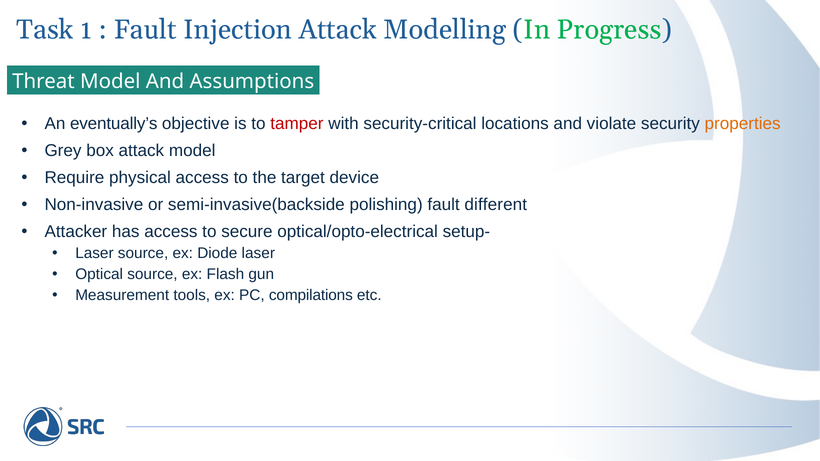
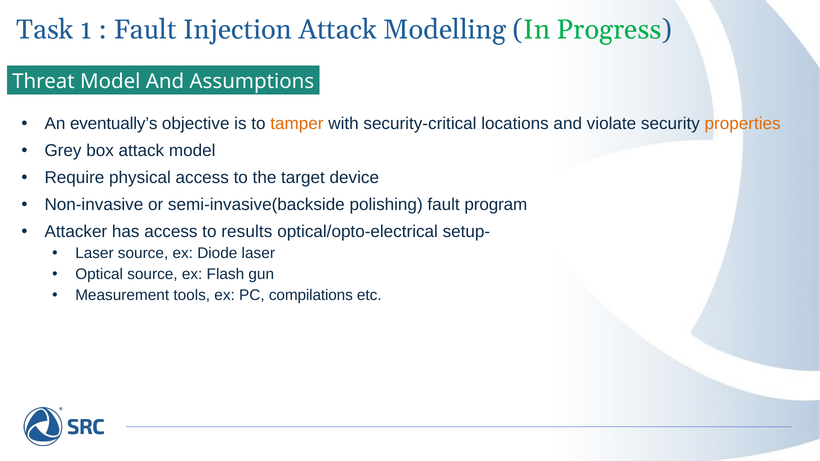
tamper colour: red -> orange
different: different -> program
secure: secure -> results
